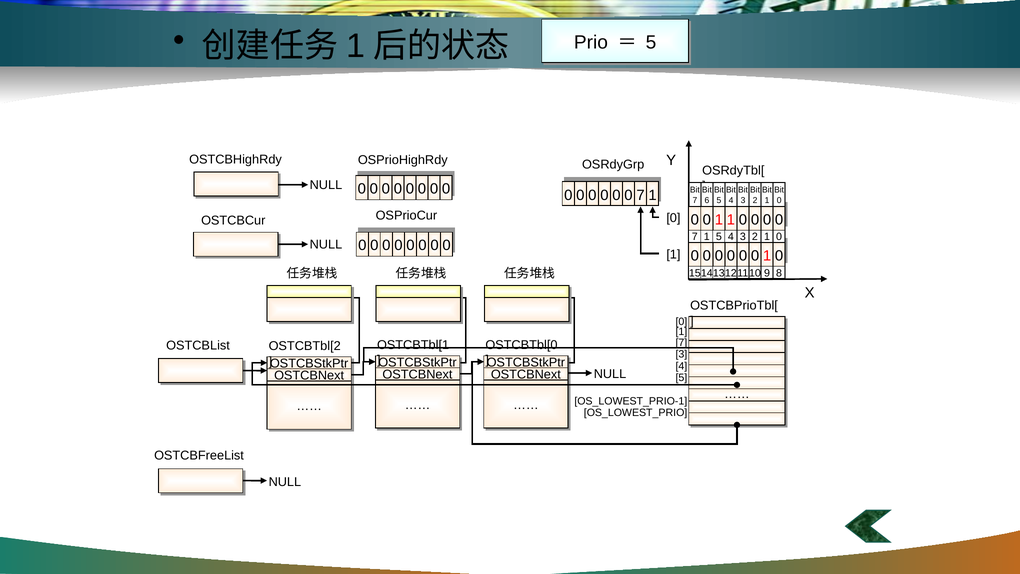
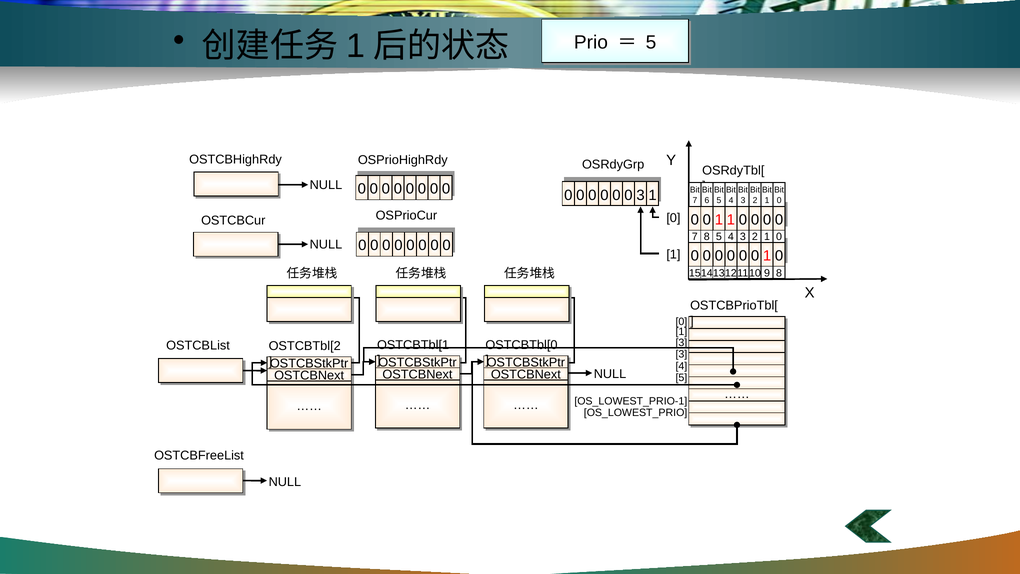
0 7: 7 -> 3
1 at (707, 237): 1 -> 8
7 at (681, 343): 7 -> 3
